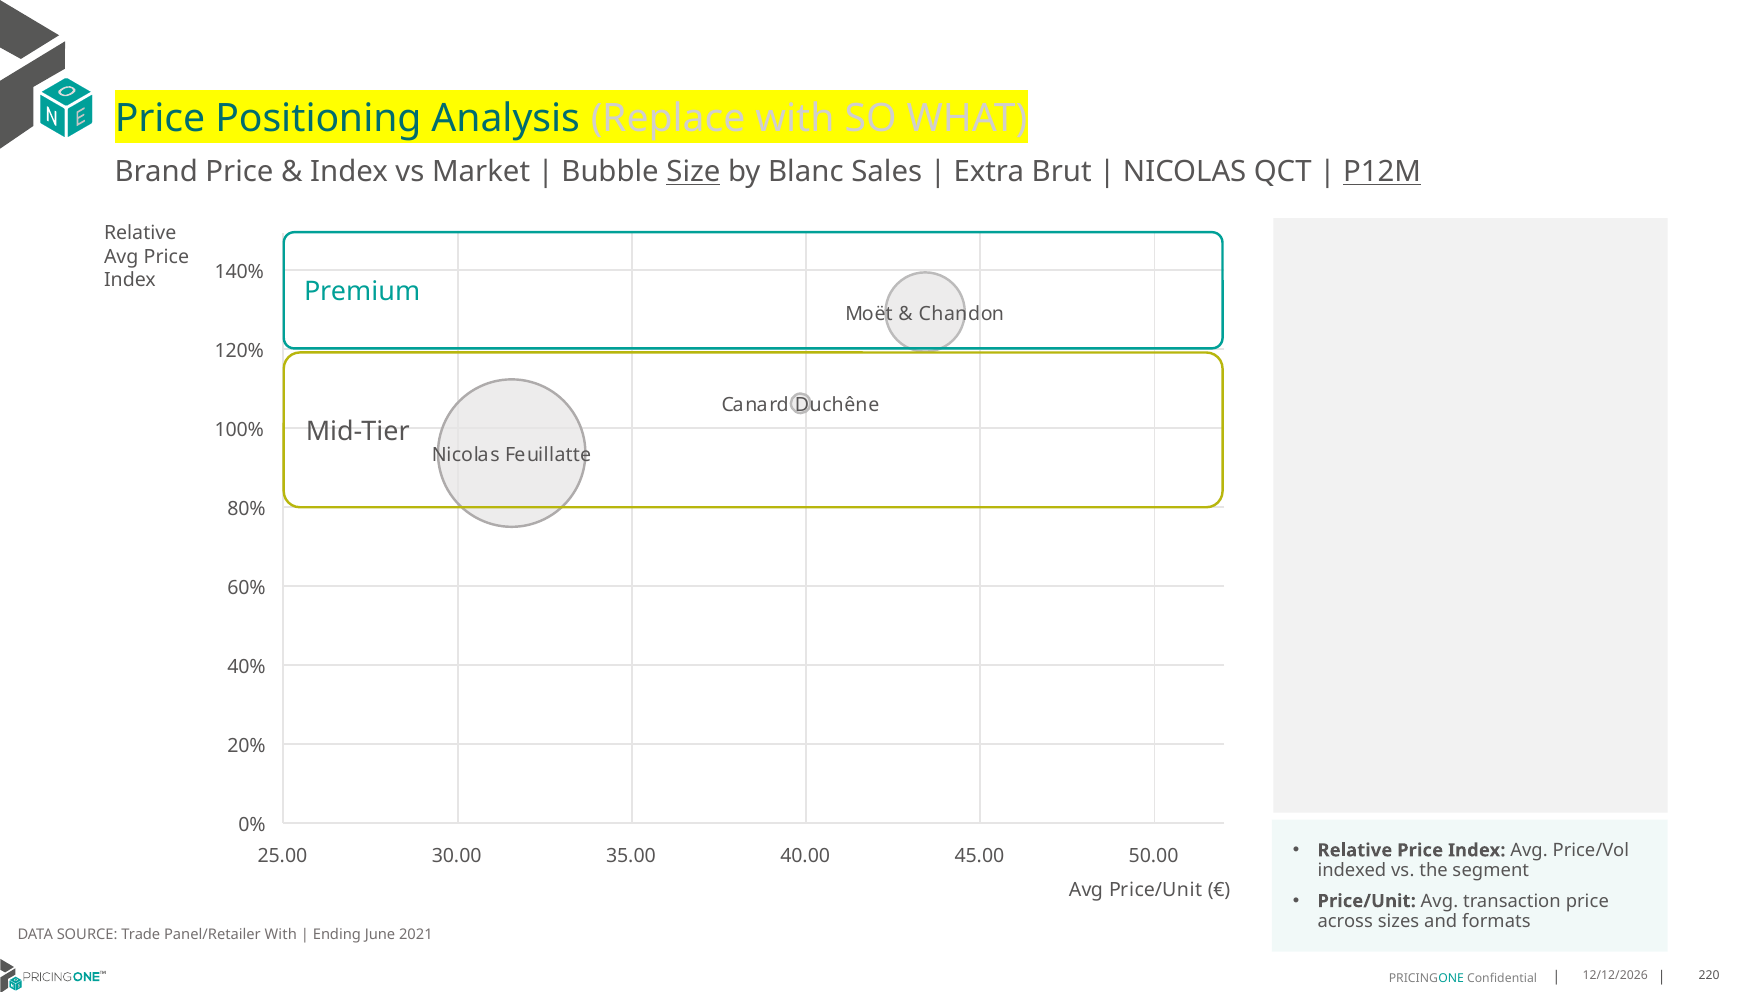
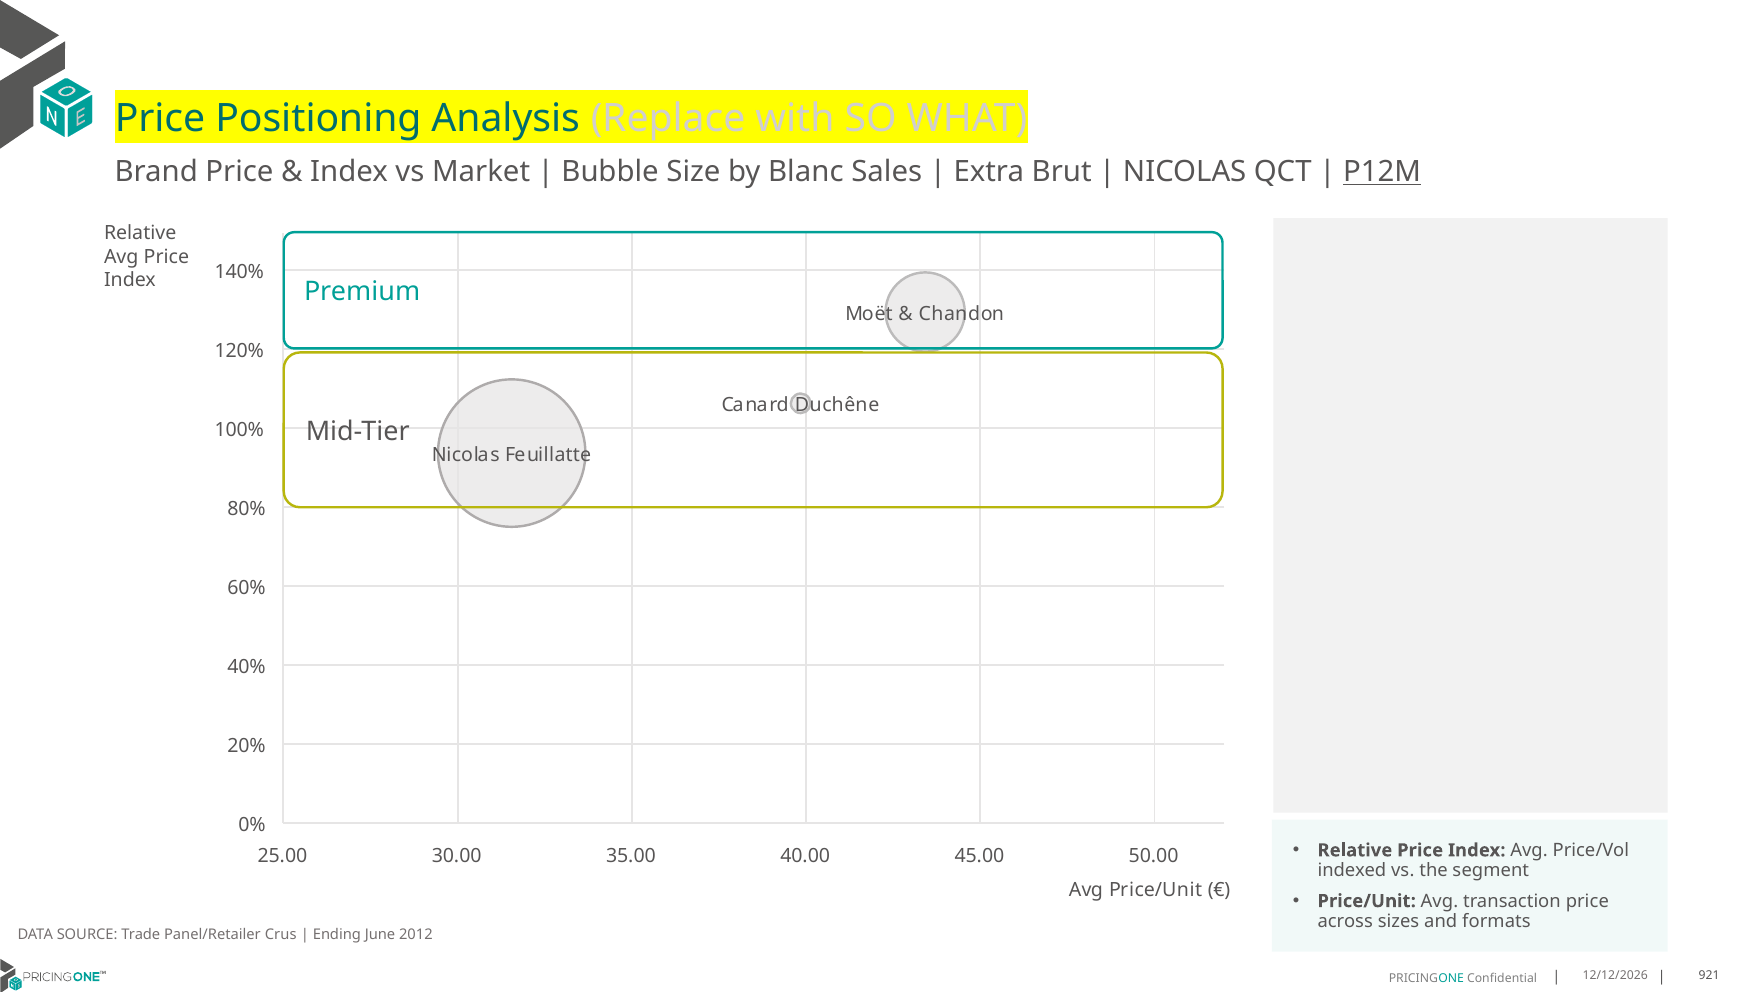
Size underline: present -> none
Panel/Retailer With: With -> Crus
2021: 2021 -> 2012
220: 220 -> 921
